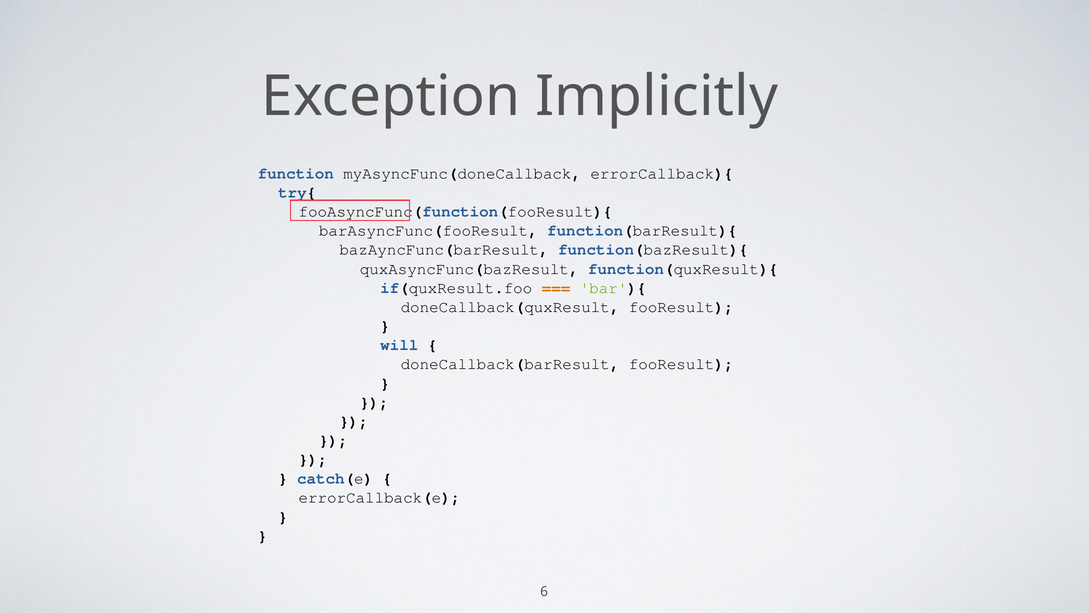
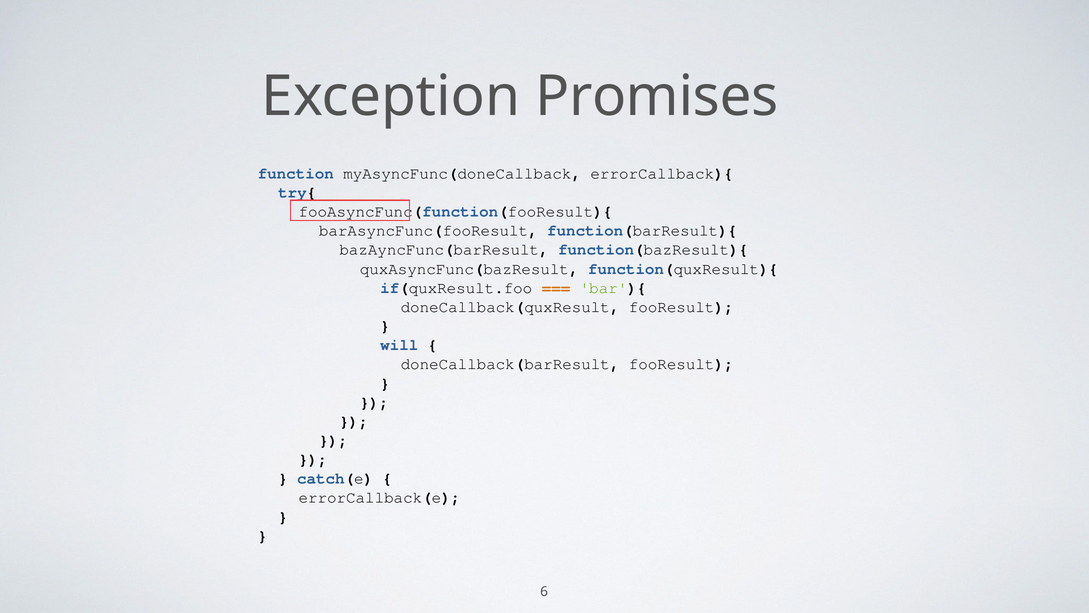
Implicitly: Implicitly -> Promises
